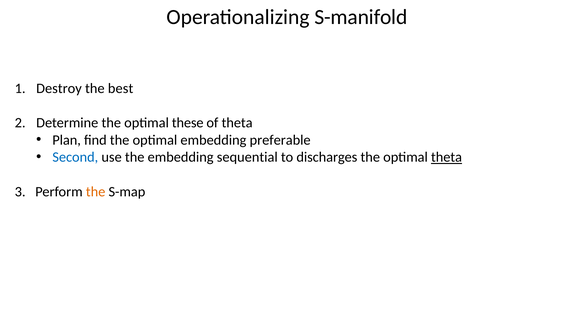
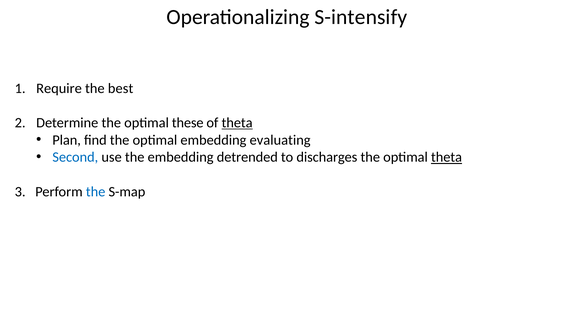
S-manifold: S-manifold -> S-intensify
Destroy: Destroy -> Require
theta at (237, 123) underline: none -> present
preferable: preferable -> evaluating
sequential: sequential -> detrended
the at (96, 192) colour: orange -> blue
